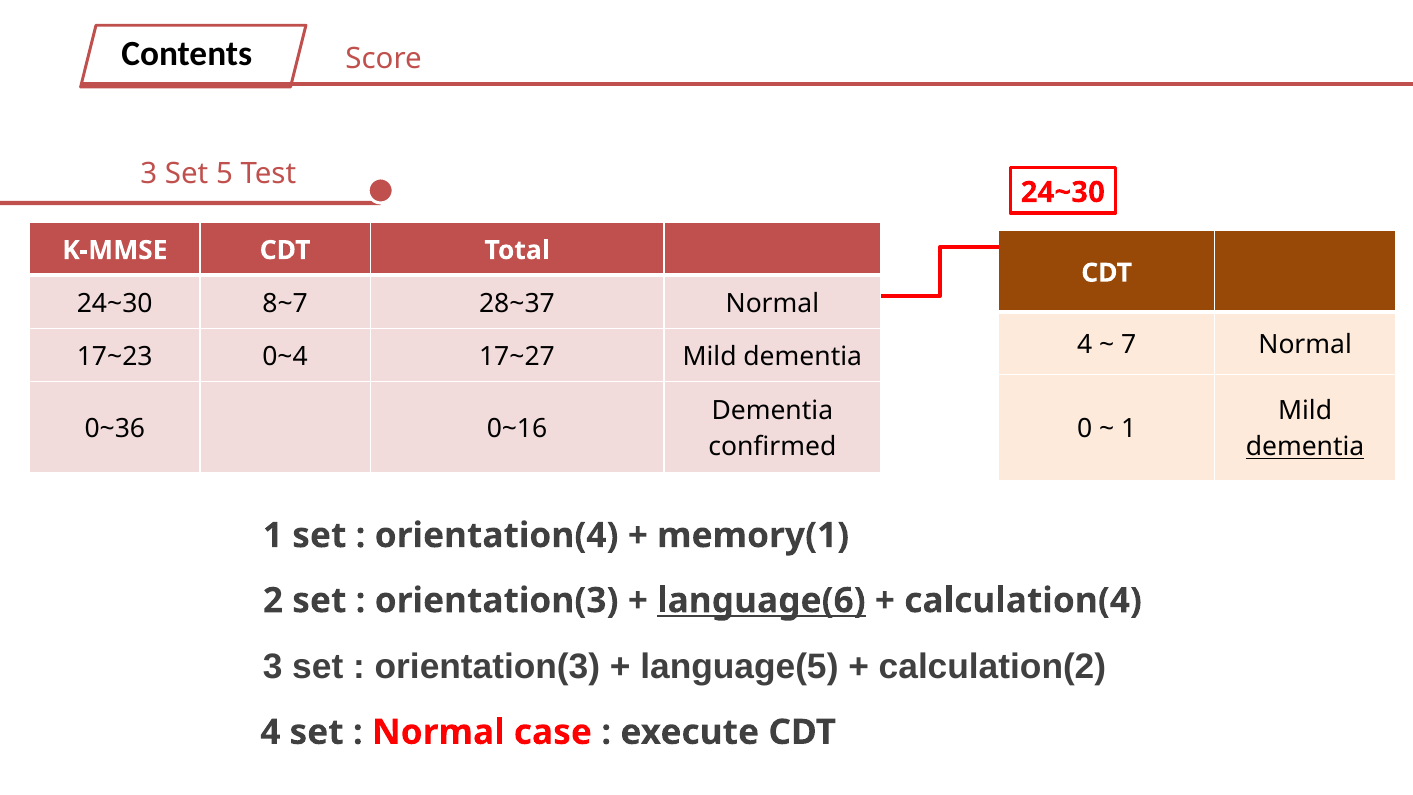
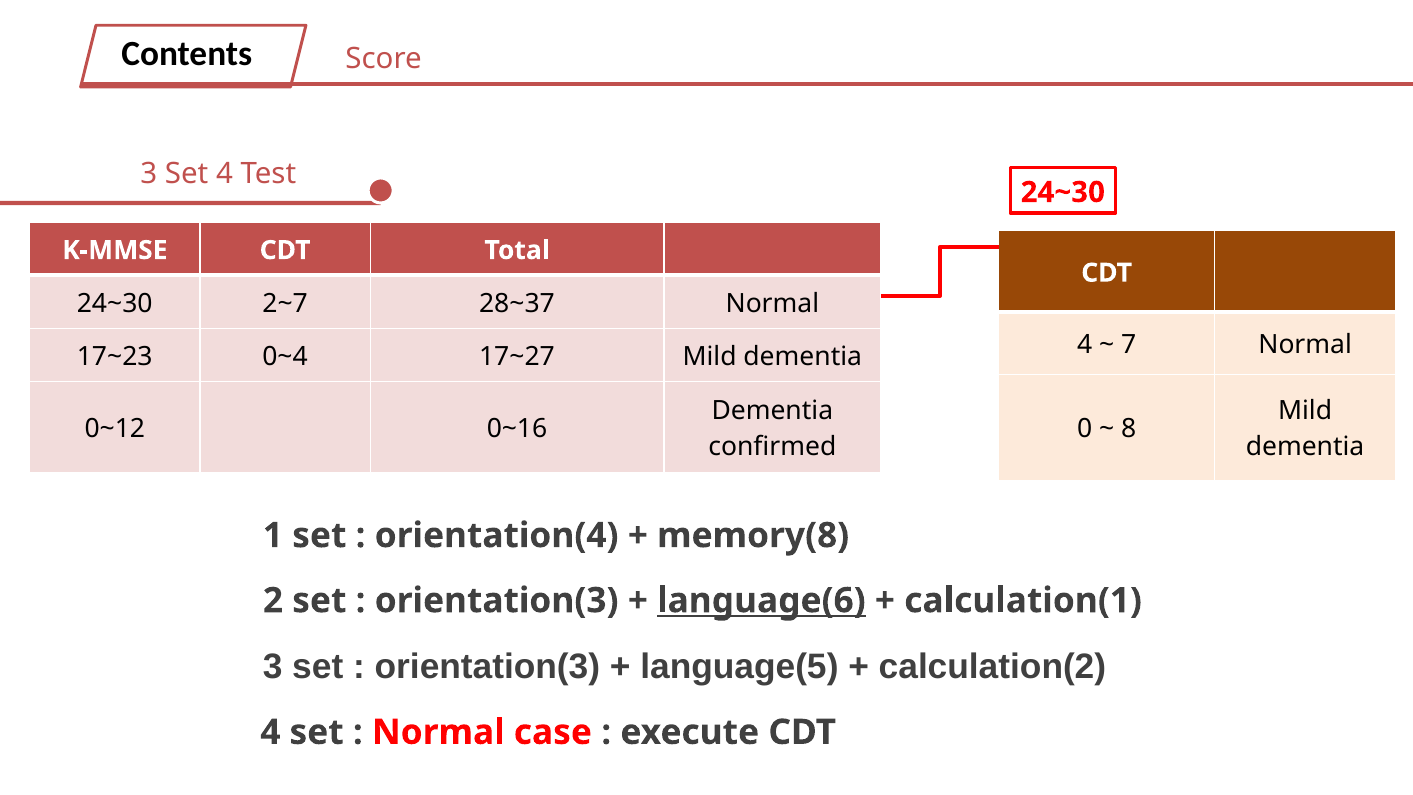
Set 5: 5 -> 4
8~7: 8~7 -> 2~7
0~36: 0~36 -> 0~12
1 at (1129, 429): 1 -> 8
dementia at (1305, 447) underline: present -> none
memory(1: memory(1 -> memory(8
calculation(4: calculation(4 -> calculation(1
